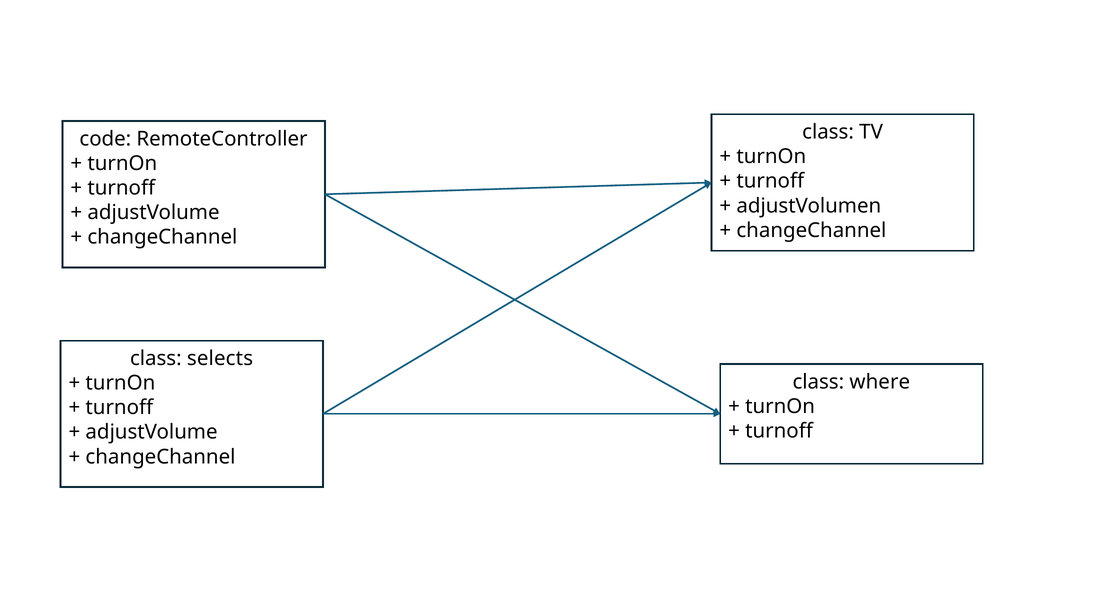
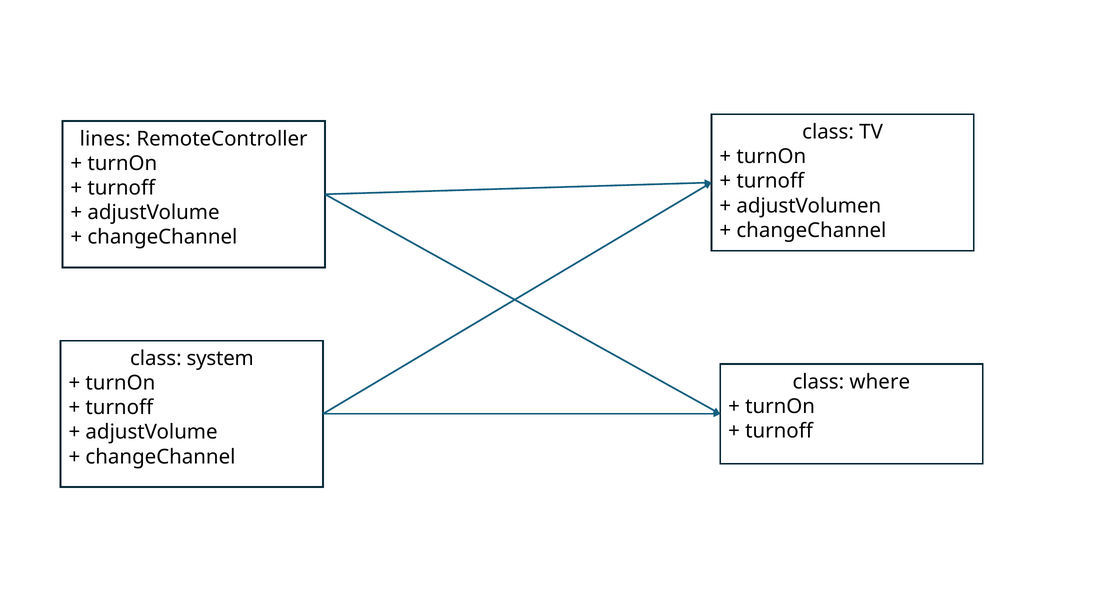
code: code -> lines
selects: selects -> system
